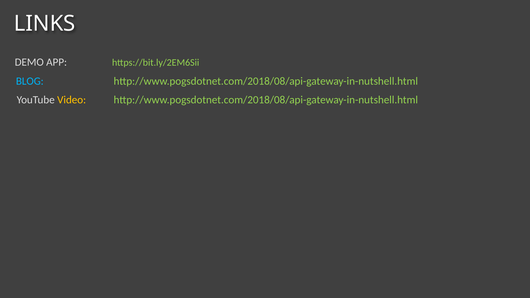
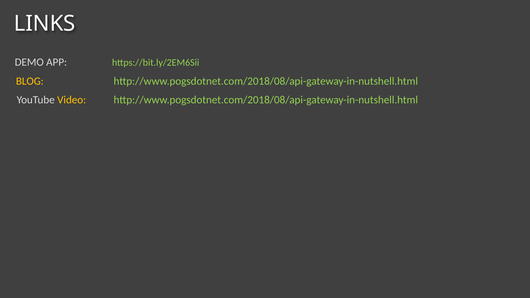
BLOG colour: light blue -> yellow
